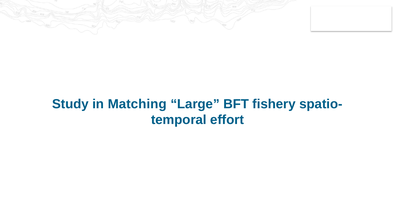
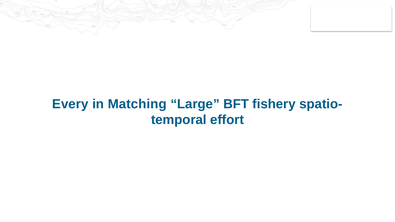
Study: Study -> Every
